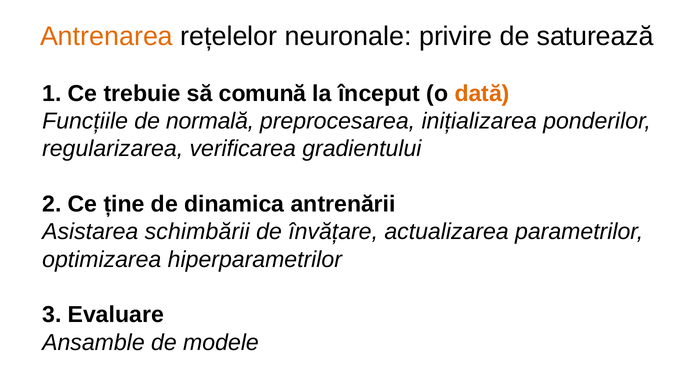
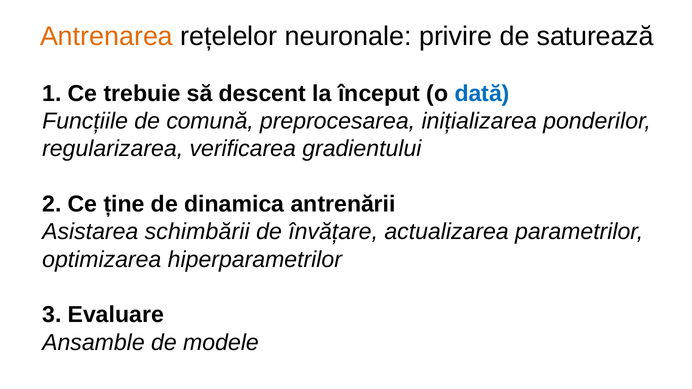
comună: comună -> descent
dată colour: orange -> blue
normală: normală -> comună
